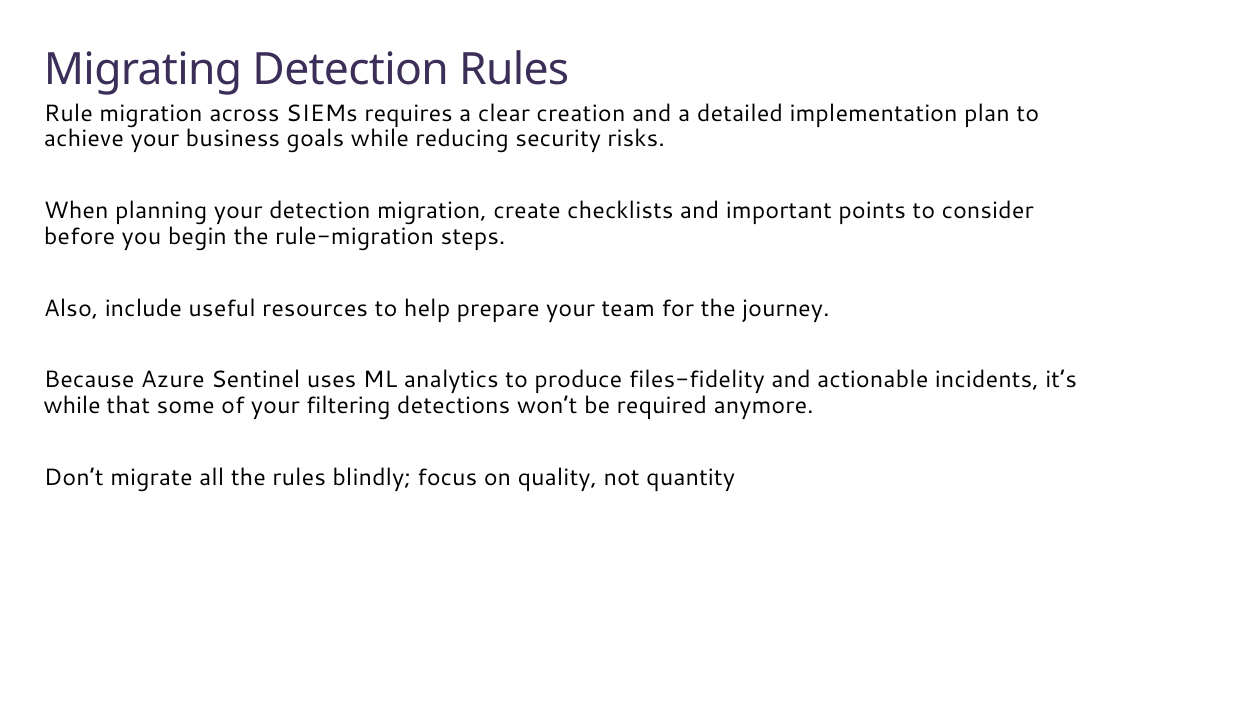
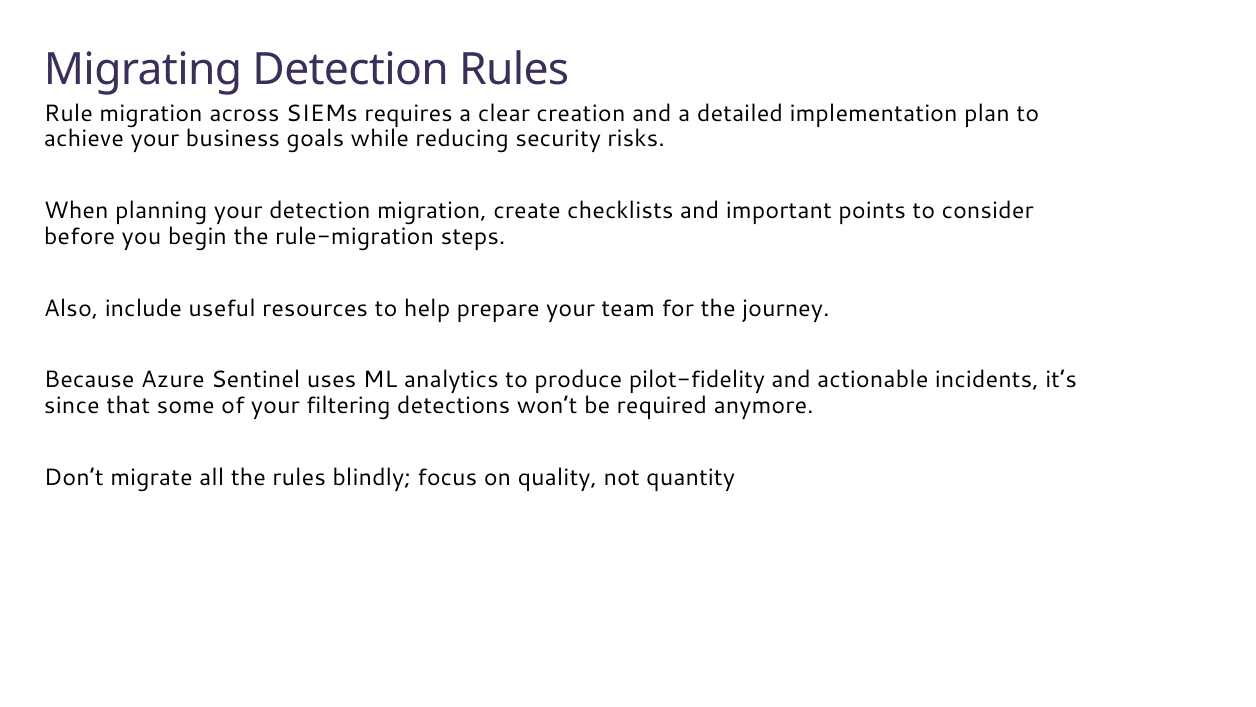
files-fidelity: files-fidelity -> pilot-fidelity
while at (72, 405): while -> since
